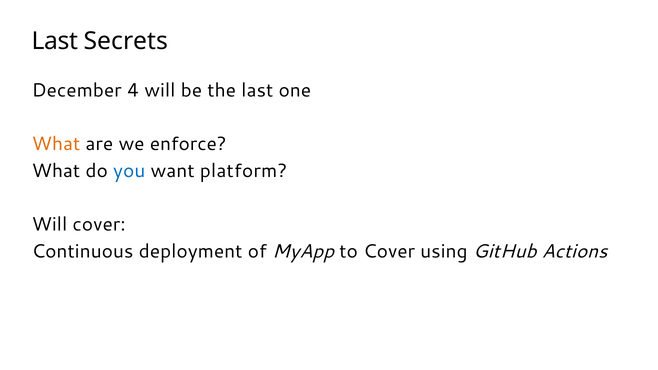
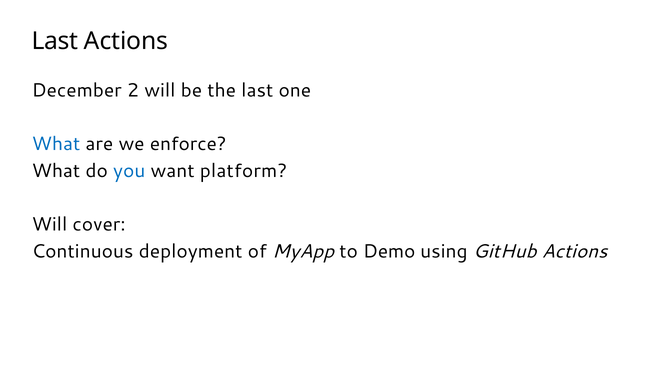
Last Secrets: Secrets -> Actions
4: 4 -> 2
What at (56, 144) colour: orange -> blue
to Cover: Cover -> Demo
